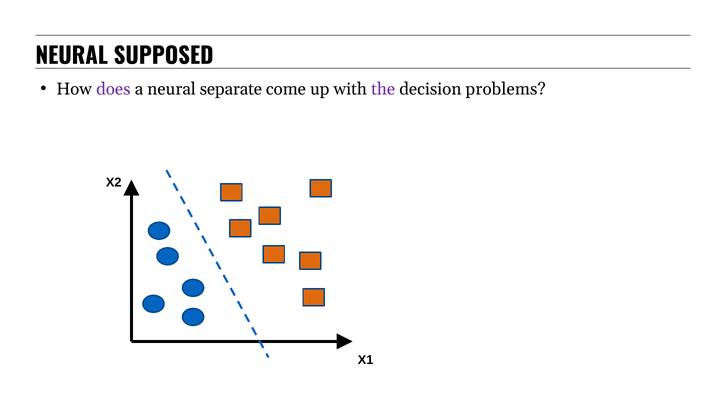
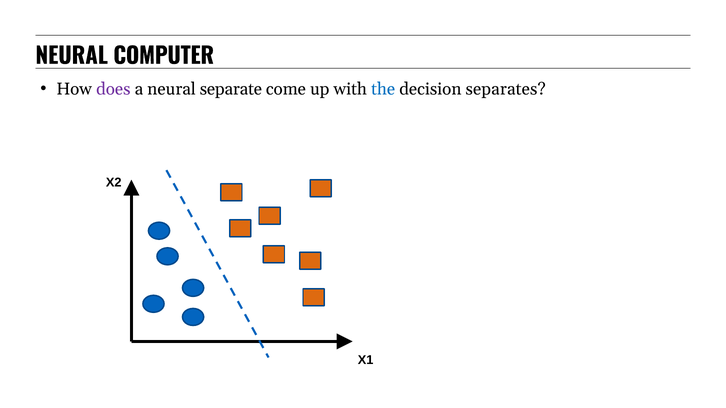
SUPPOSED: SUPPOSED -> COMPUTER
the colour: purple -> blue
problems: problems -> separates
